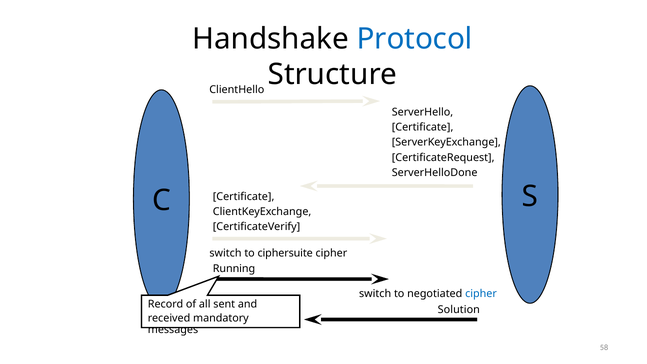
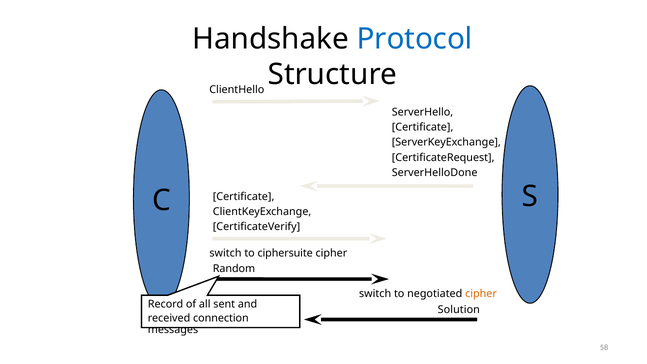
Running: Running -> Random
cipher at (481, 293) colour: blue -> orange
mandatory: mandatory -> connection
